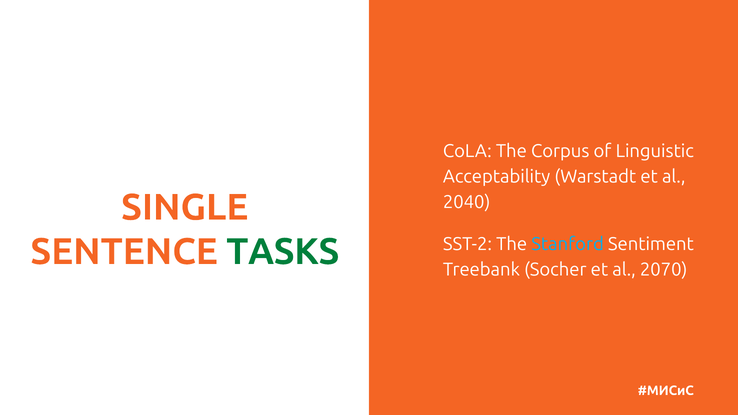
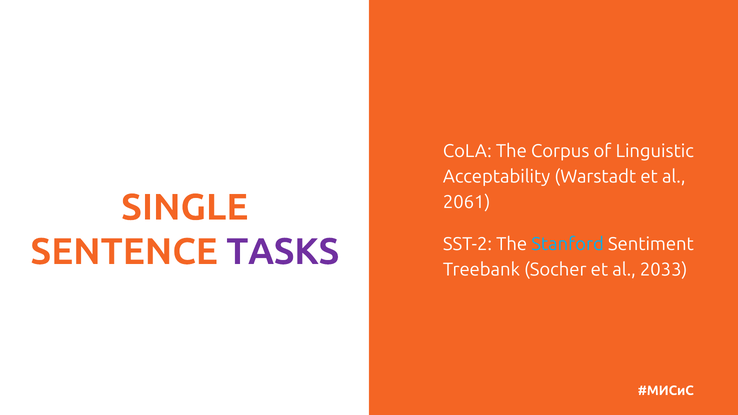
2040: 2040 -> 2061
TASKS colour: green -> purple
2070: 2070 -> 2033
